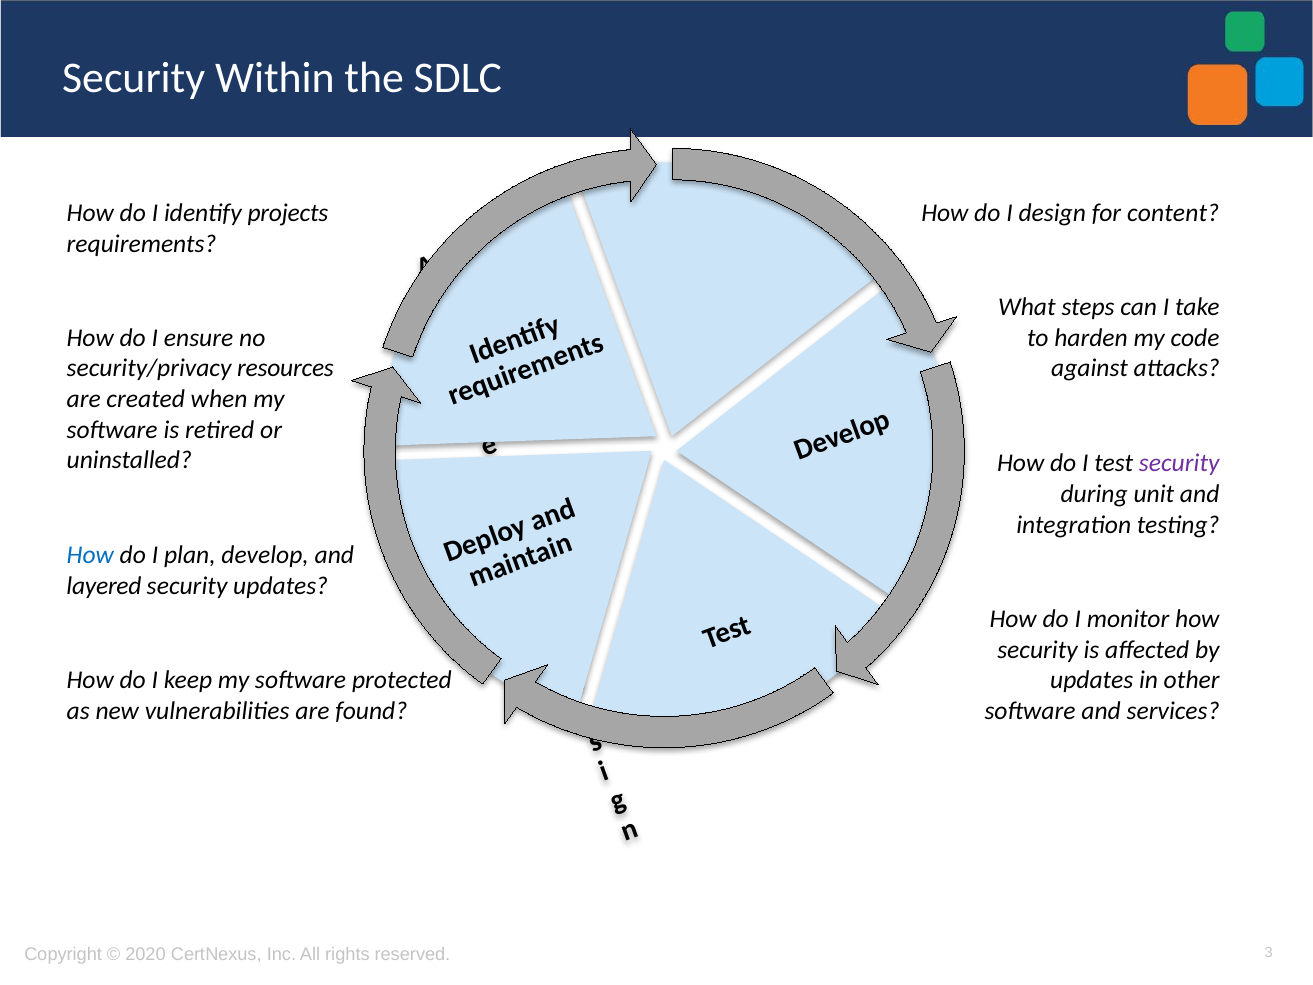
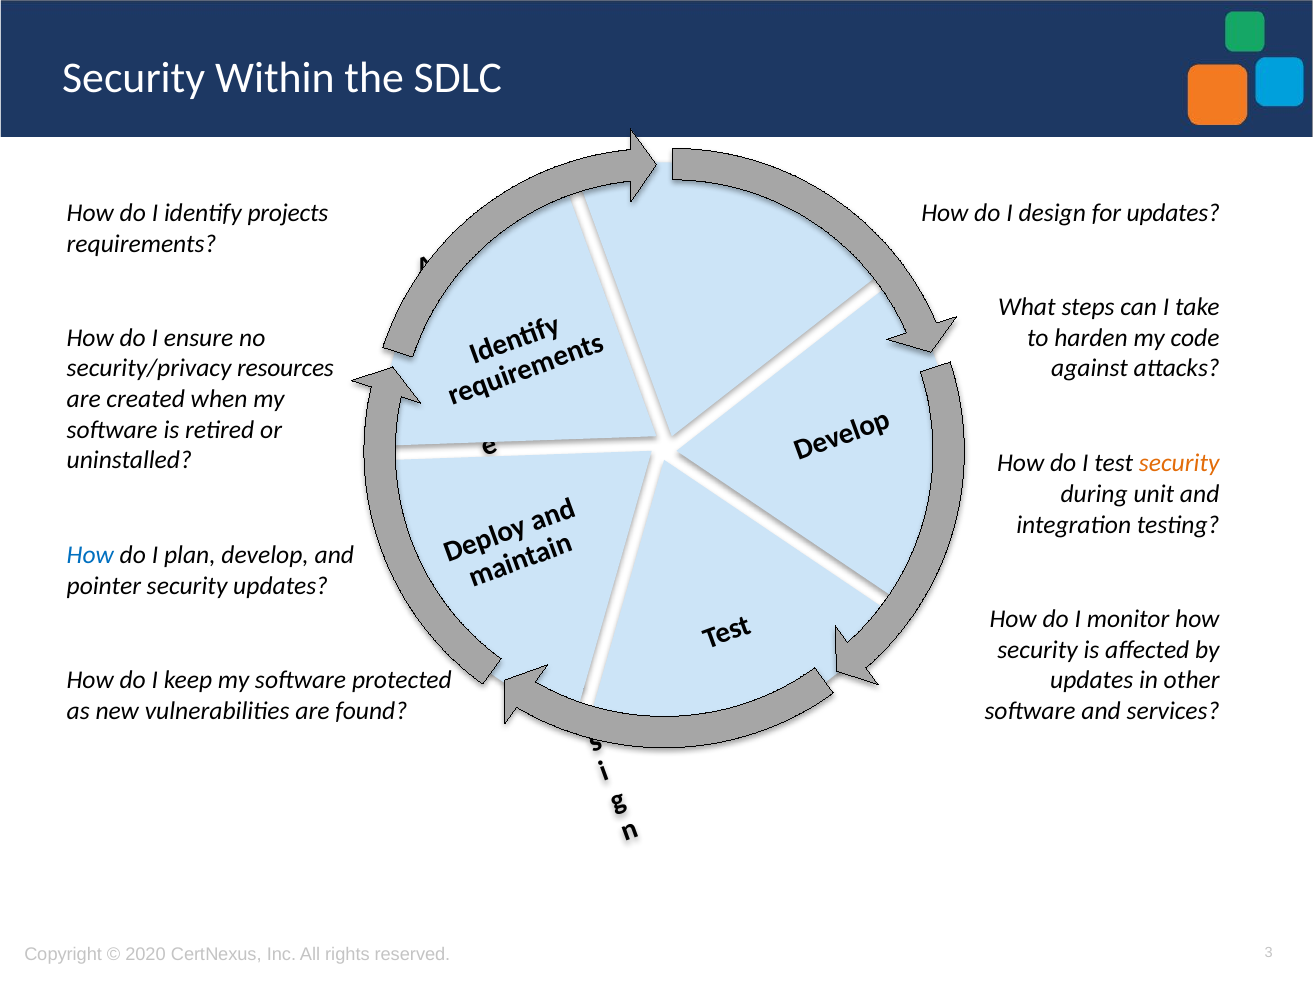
for content: content -> updates
security at (1179, 463) colour: purple -> orange
layered: layered -> pointer
